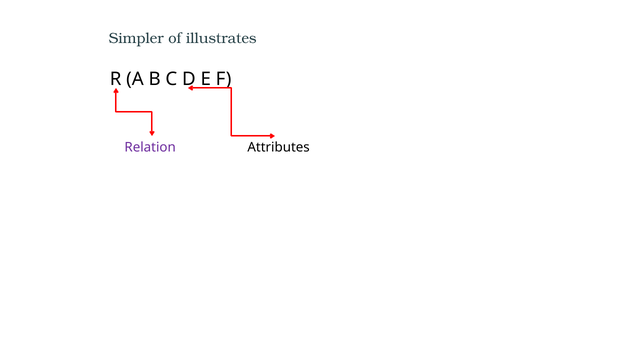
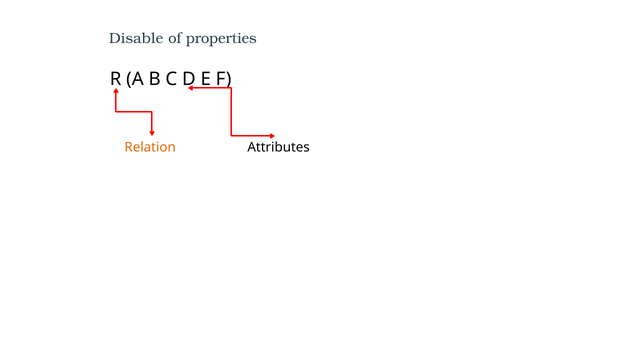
Simpler: Simpler -> Disable
illustrates: illustrates -> properties
Relation colour: purple -> orange
